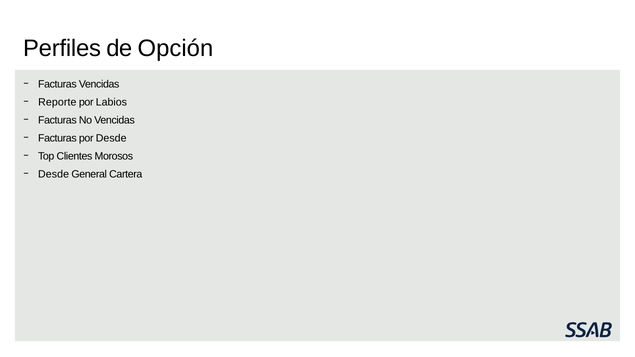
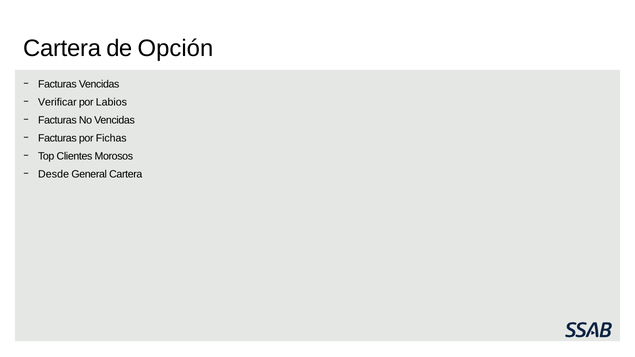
Perfiles at (62, 48): Perfiles -> Cartera
Reporte: Reporte -> Verificar
por Desde: Desde -> Fichas
